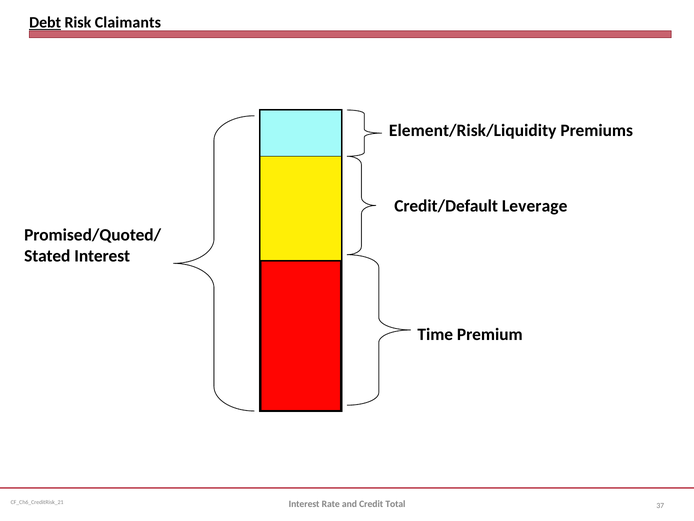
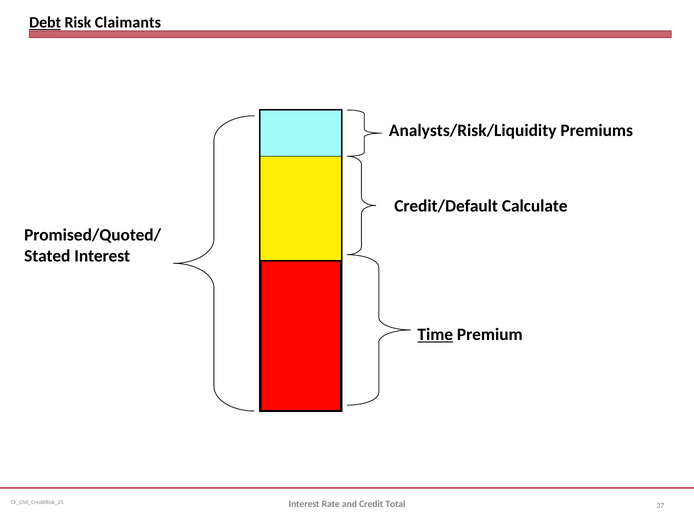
Element/Risk/Liquidity: Element/Risk/Liquidity -> Analysts/Risk/Liquidity
Leverage: Leverage -> Calculate
Time underline: none -> present
